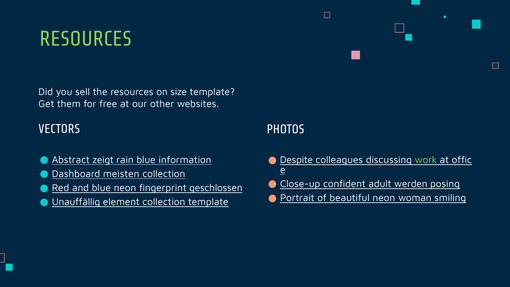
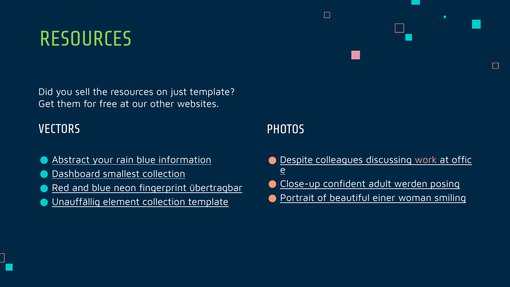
size: size -> just
zeigt: zeigt -> your
work colour: light green -> pink
meisten: meisten -> smallest
geschlossen: geschlossen -> übertragbar
beautiful neon: neon -> einer
